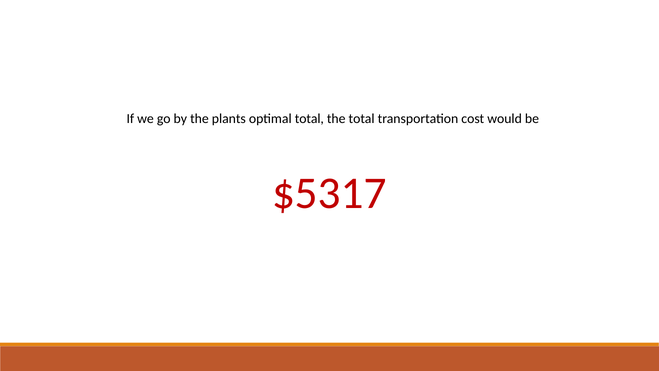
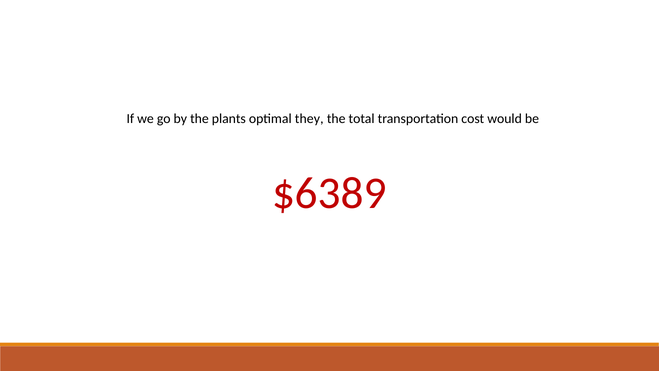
optimal total: total -> they
$5317: $5317 -> $6389
